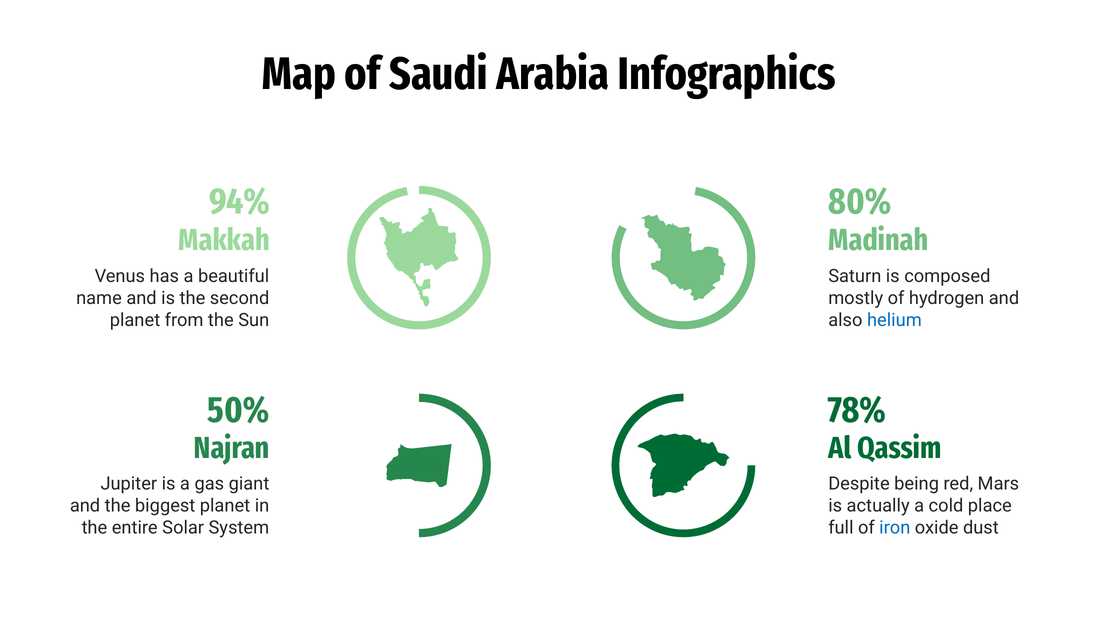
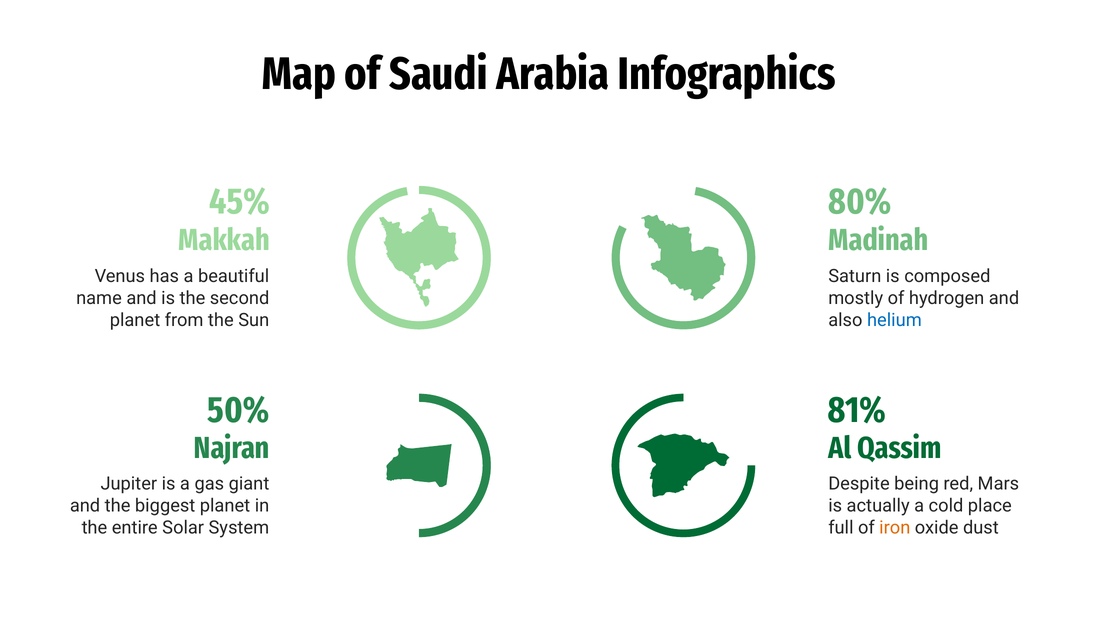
94%: 94% -> 45%
78%: 78% -> 81%
iron colour: blue -> orange
